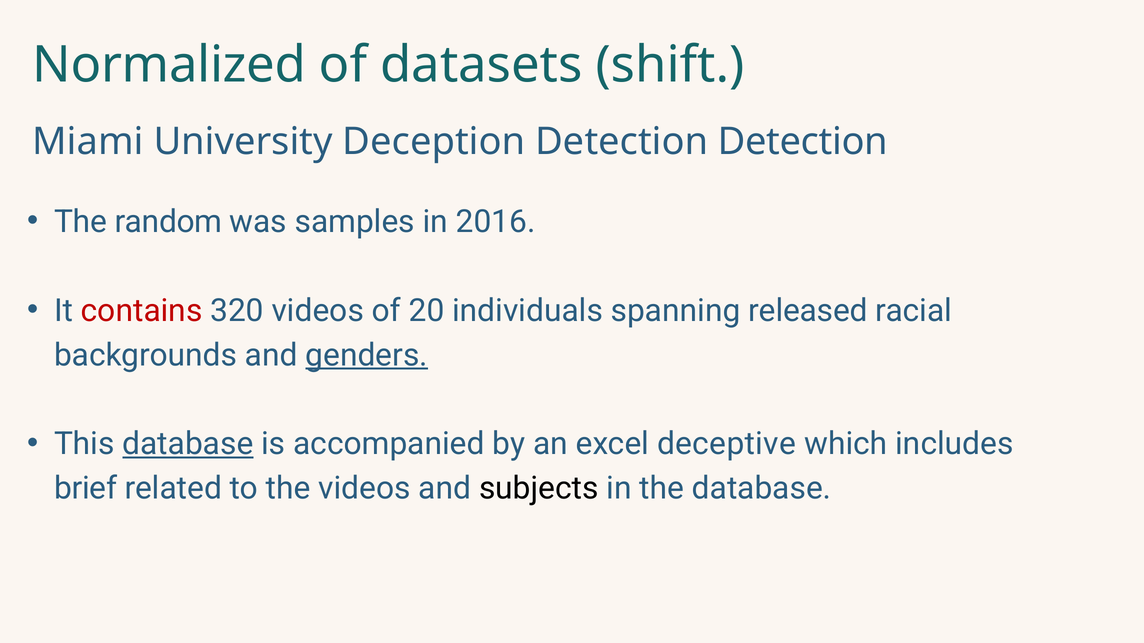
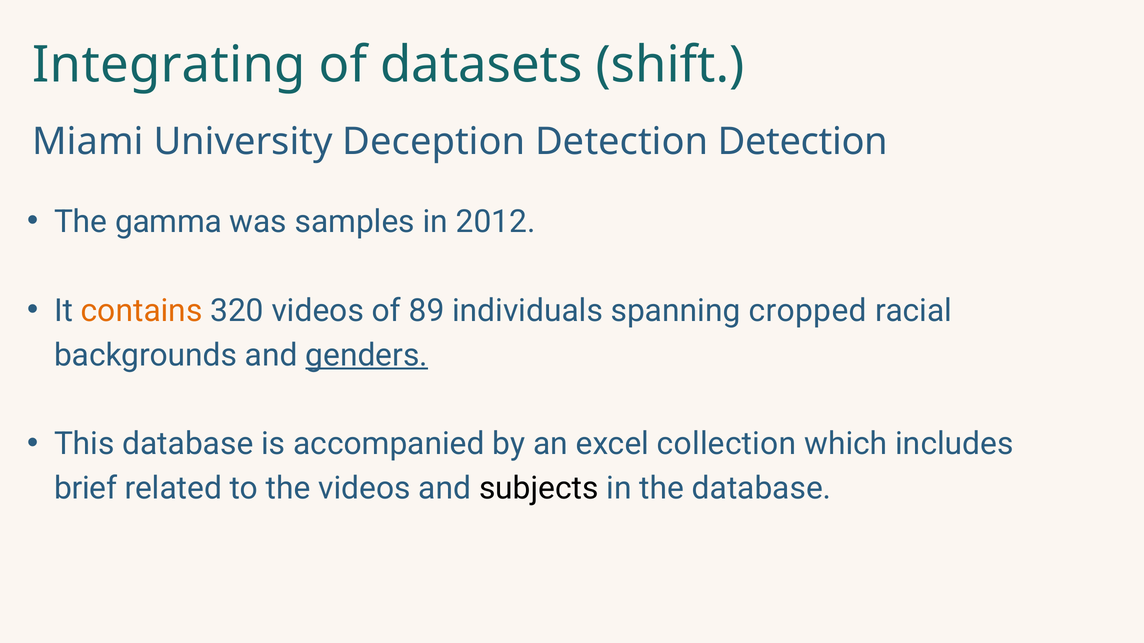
Normalized: Normalized -> Integrating
random: random -> gamma
2016: 2016 -> 2012
contains colour: red -> orange
20: 20 -> 89
released: released -> cropped
database at (188, 444) underline: present -> none
deceptive: deceptive -> collection
